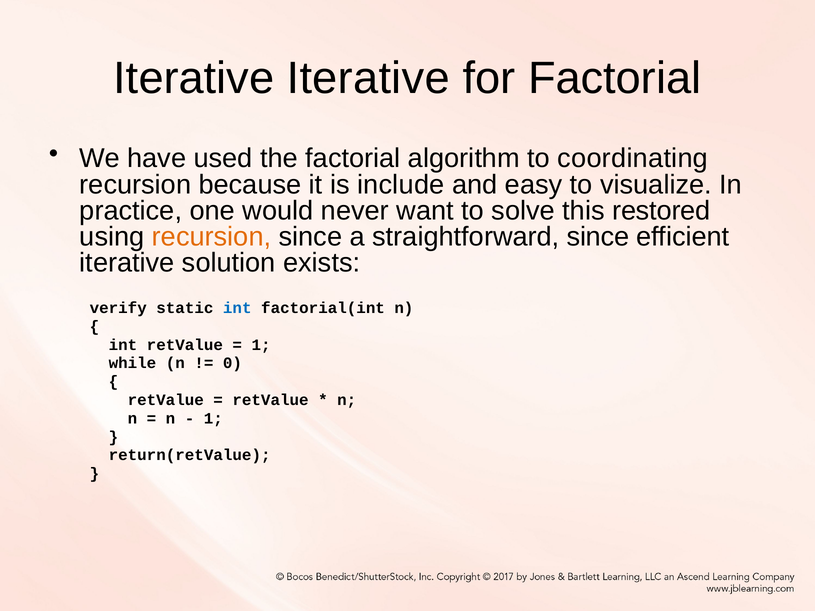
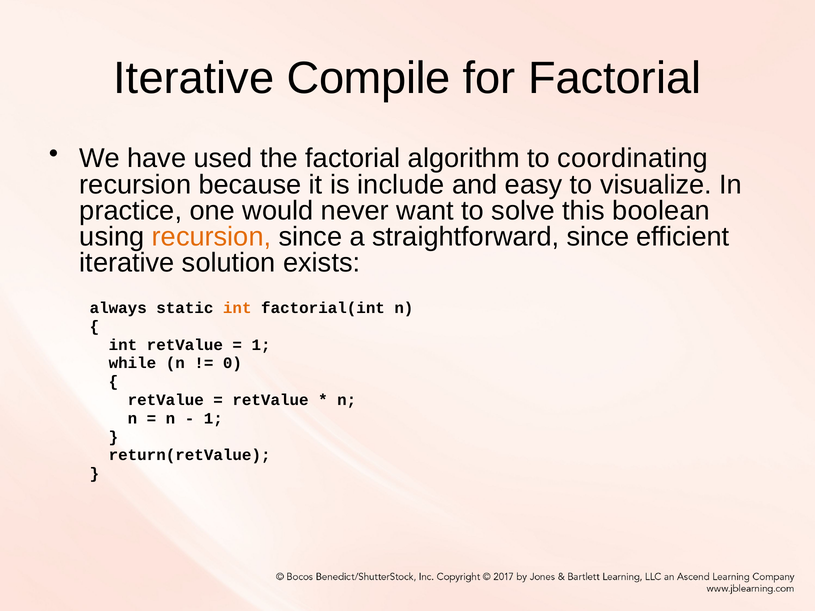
Iterative Iterative: Iterative -> Compile
restored: restored -> boolean
verify: verify -> always
int at (237, 308) colour: blue -> orange
